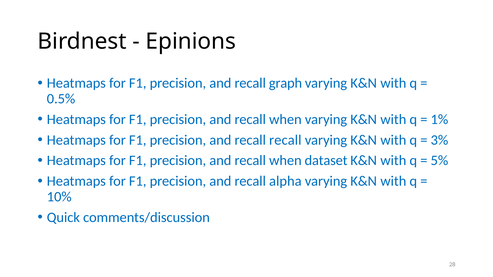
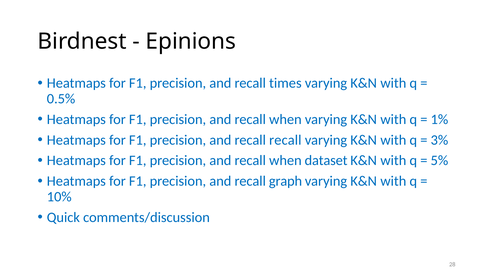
graph: graph -> times
alpha: alpha -> graph
